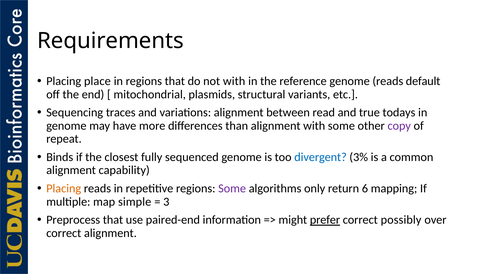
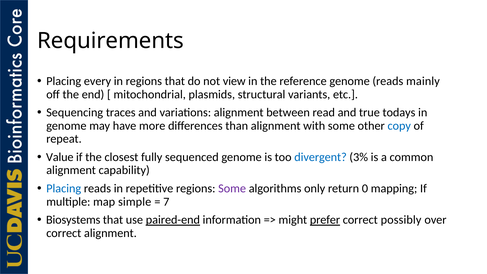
place: place -> every
not with: with -> view
default: default -> mainly
copy colour: purple -> blue
Binds: Binds -> Value
Placing at (64, 188) colour: orange -> blue
6: 6 -> 0
3: 3 -> 7
Preprocess: Preprocess -> Biosystems
paired-end underline: none -> present
